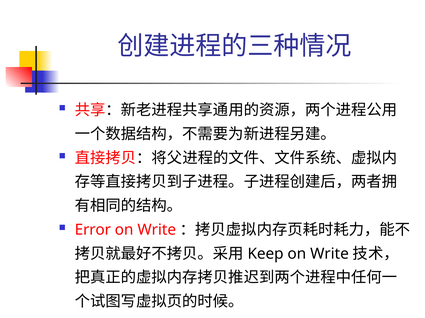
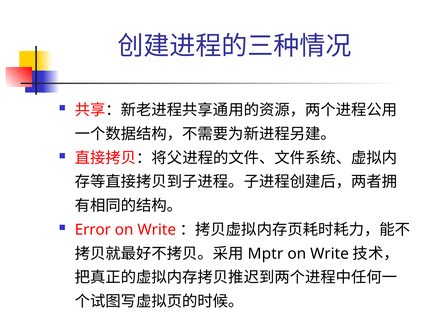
Keep: Keep -> Mptr
